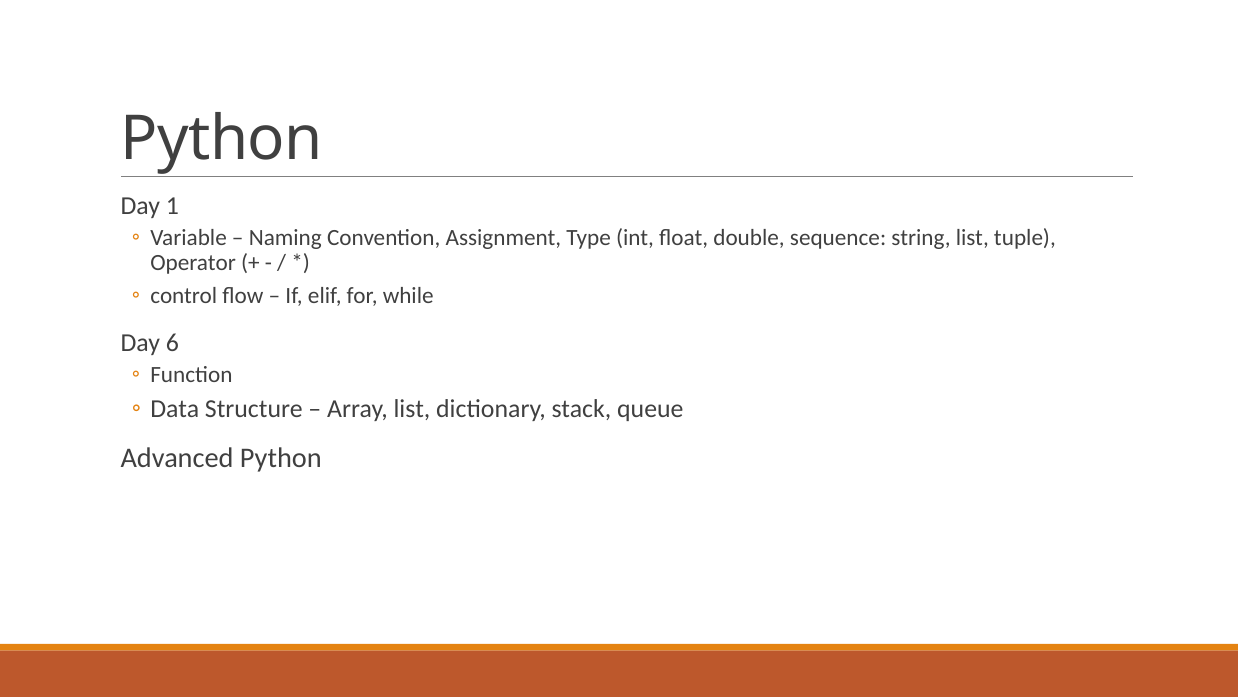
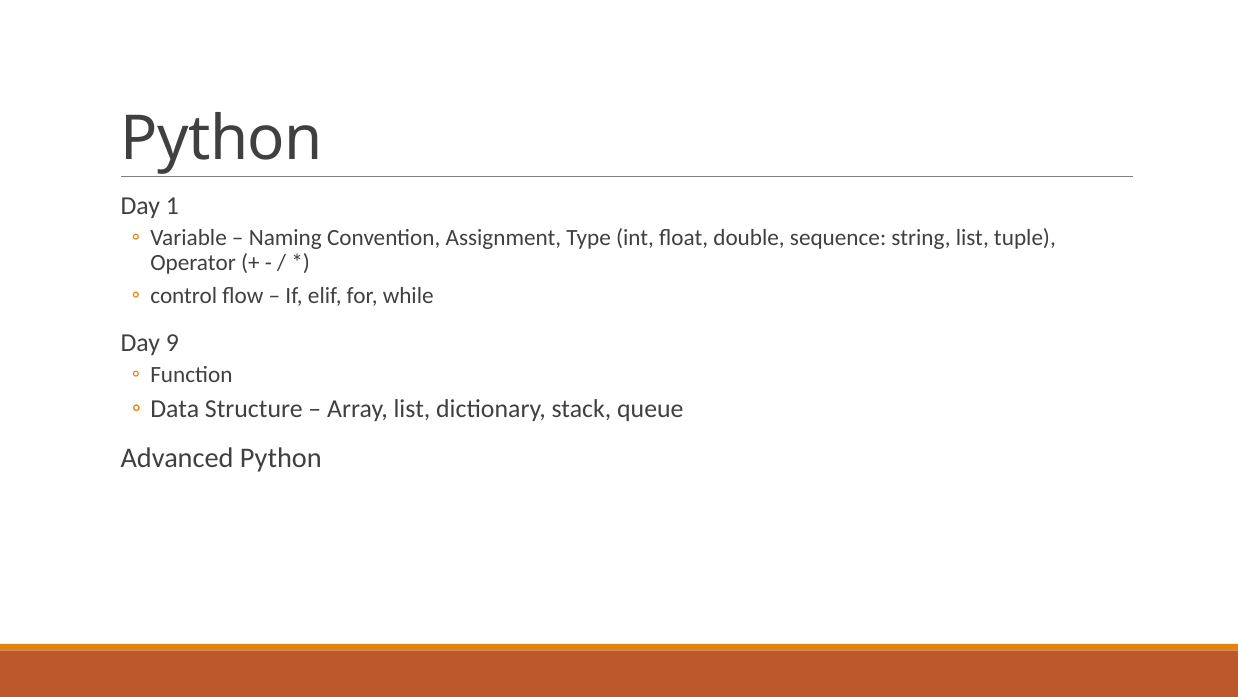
6: 6 -> 9
